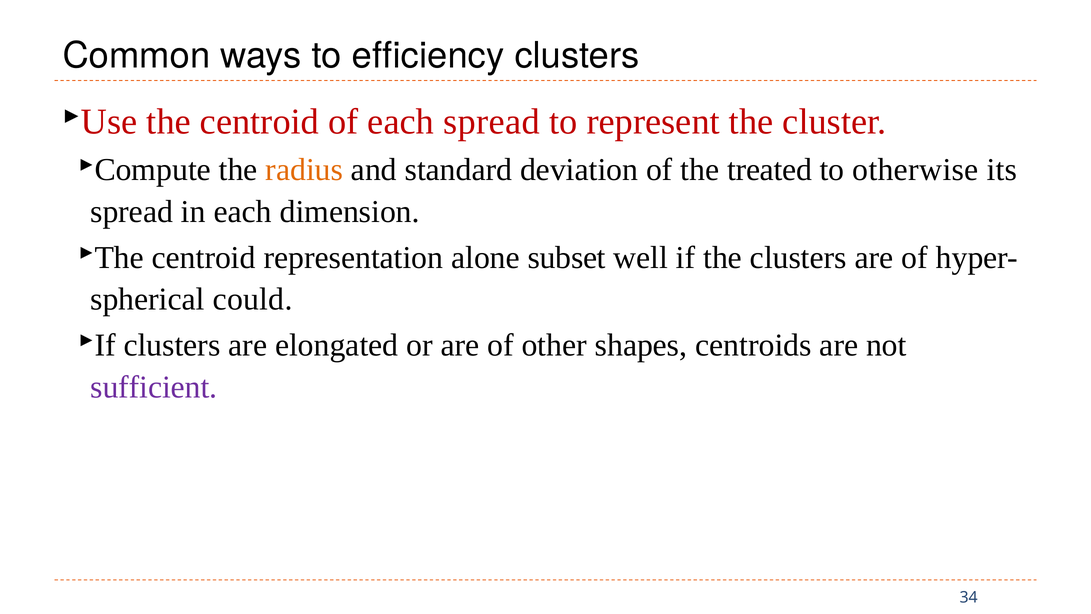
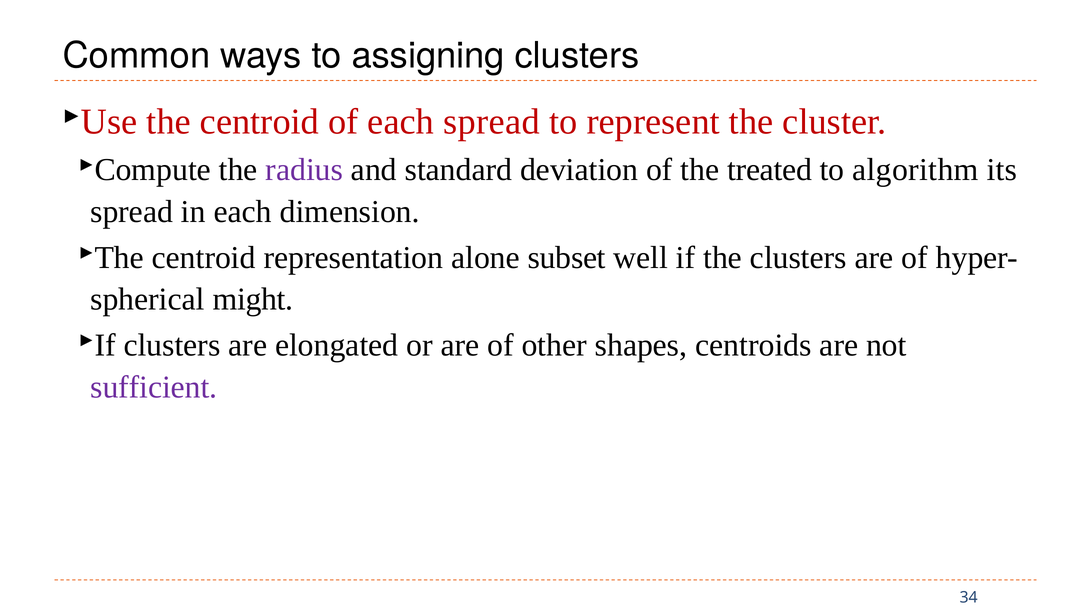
efficiency: efficiency -> assigning
radius colour: orange -> purple
otherwise: otherwise -> algorithm
could: could -> might
